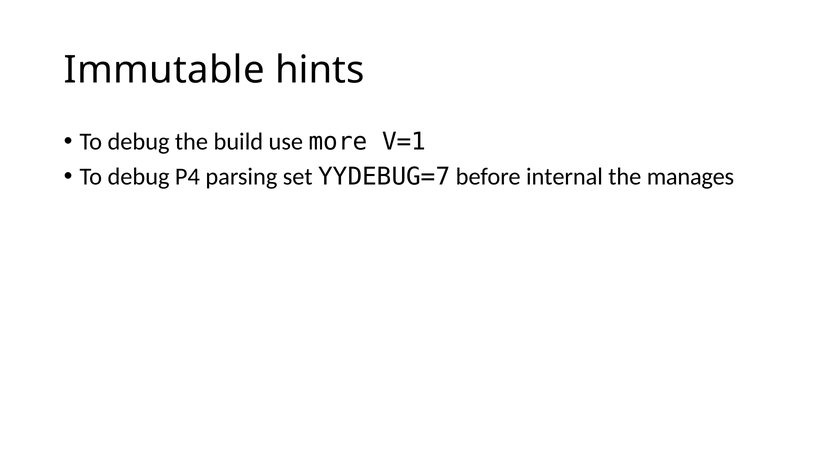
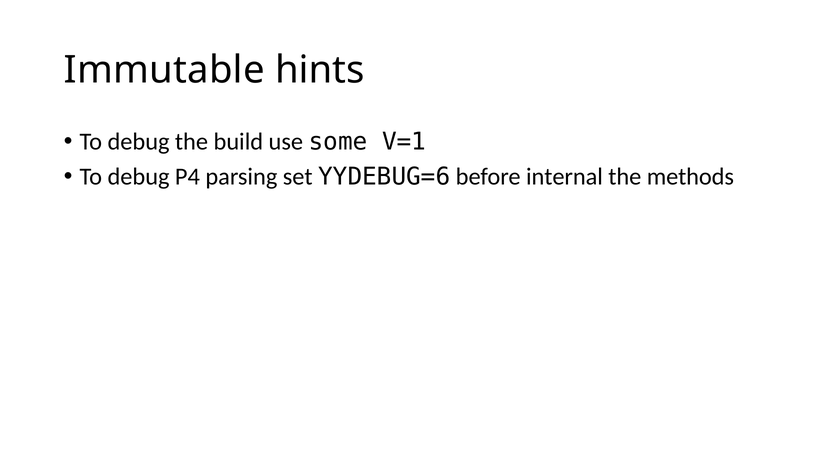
more: more -> some
YYDEBUG=7: YYDEBUG=7 -> YYDEBUG=6
manages: manages -> methods
